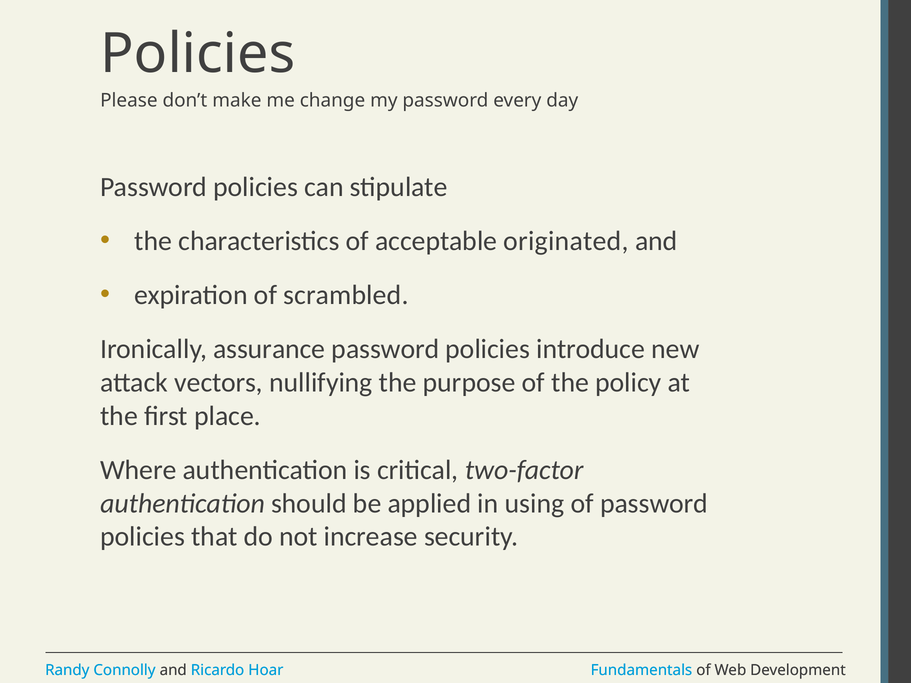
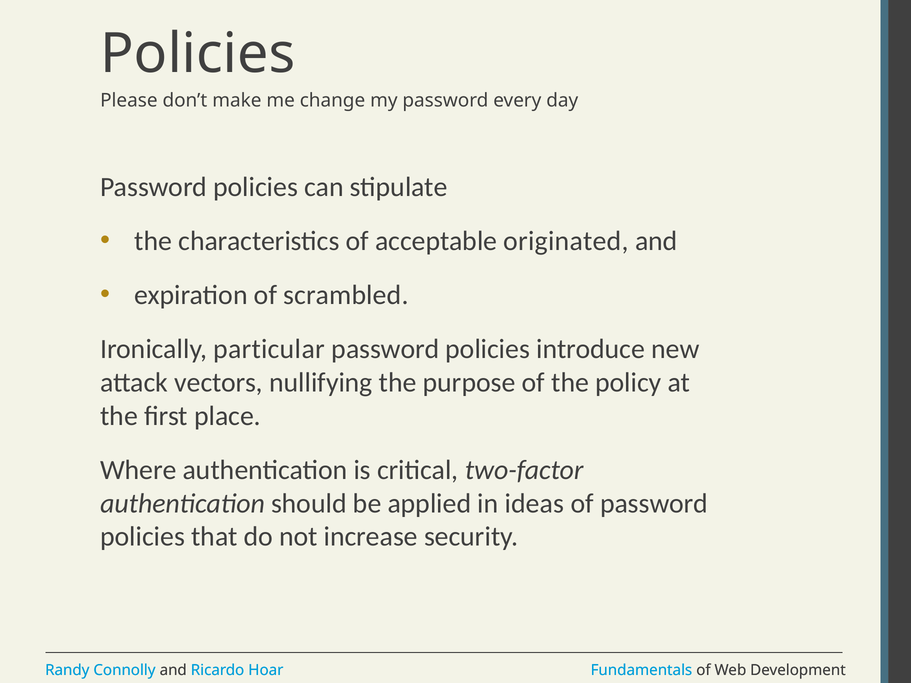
assurance: assurance -> particular
using: using -> ideas
